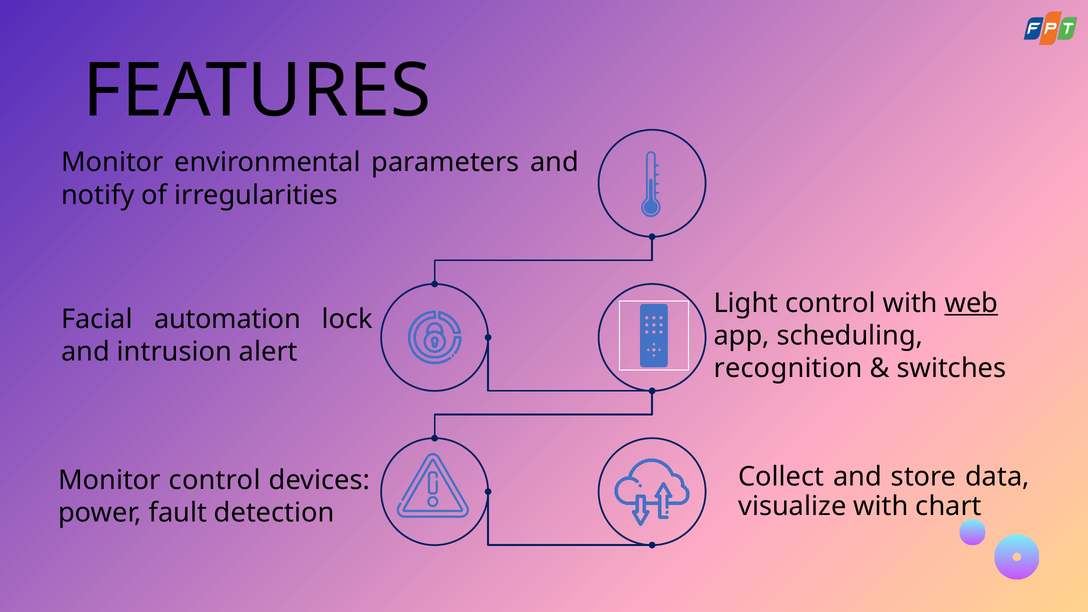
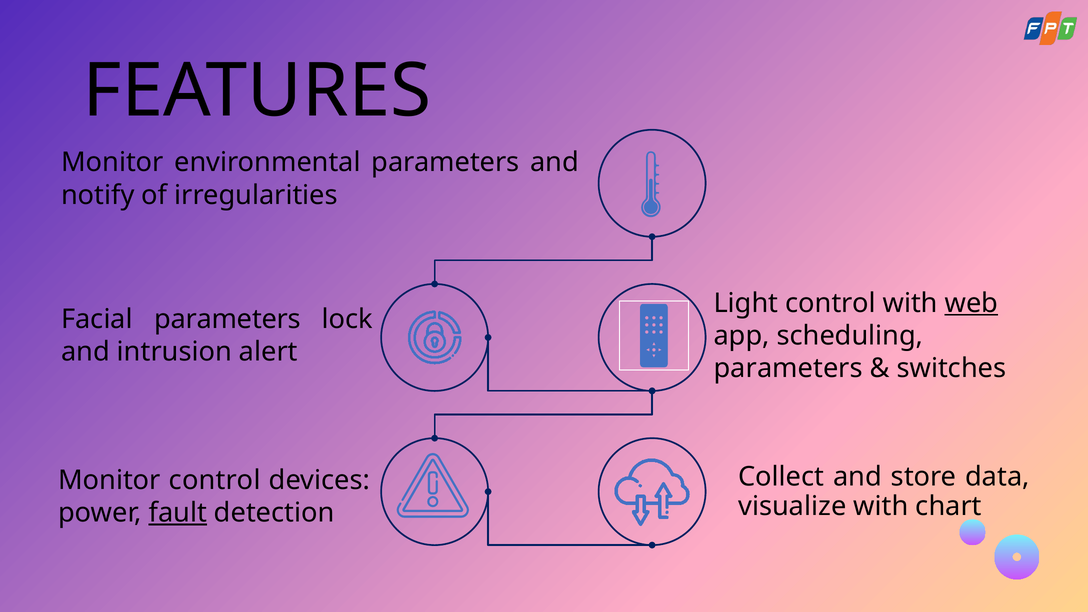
Facial automation: automation -> parameters
recognition at (788, 368): recognition -> parameters
fault underline: none -> present
